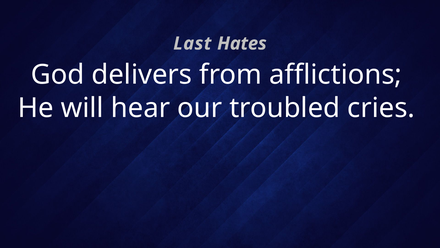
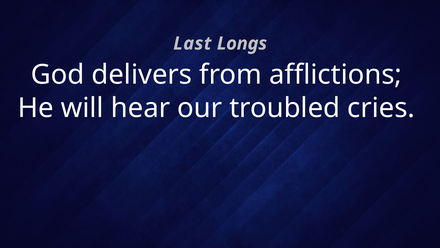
Hates: Hates -> Longs
